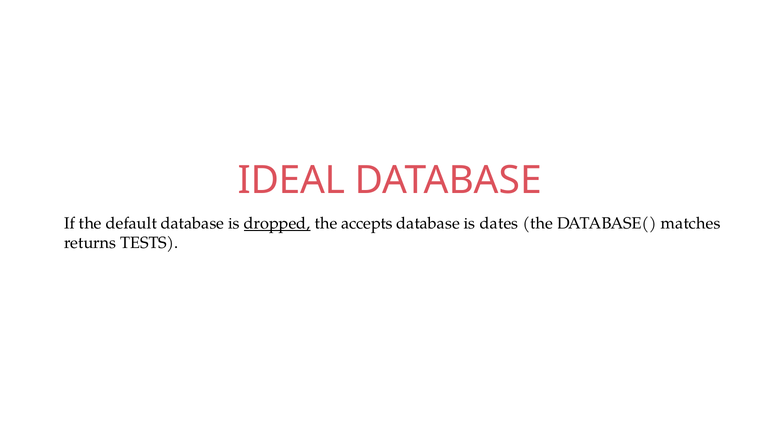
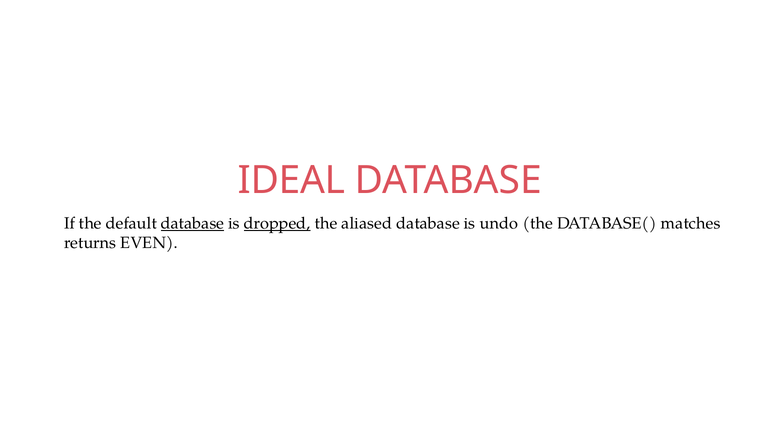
database at (193, 223) underline: none -> present
accepts: accepts -> aliased
dates: dates -> undo
TESTS: TESTS -> EVEN
